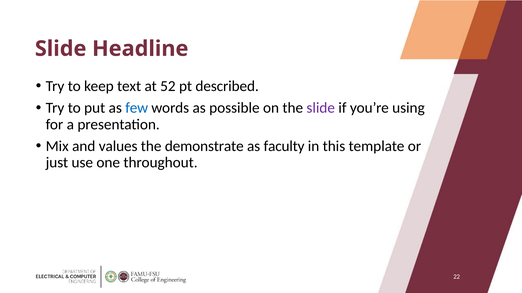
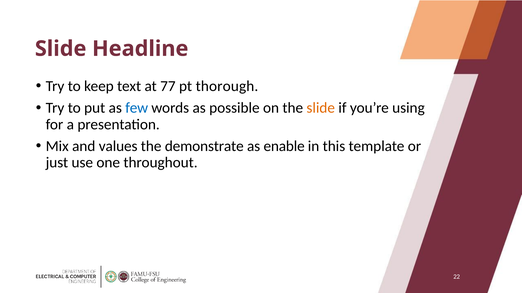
52: 52 -> 77
described: described -> thorough
slide at (321, 108) colour: purple -> orange
faculty: faculty -> enable
